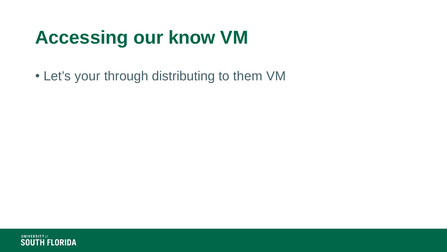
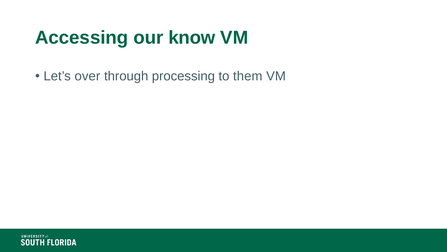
your: your -> over
distributing: distributing -> processing
